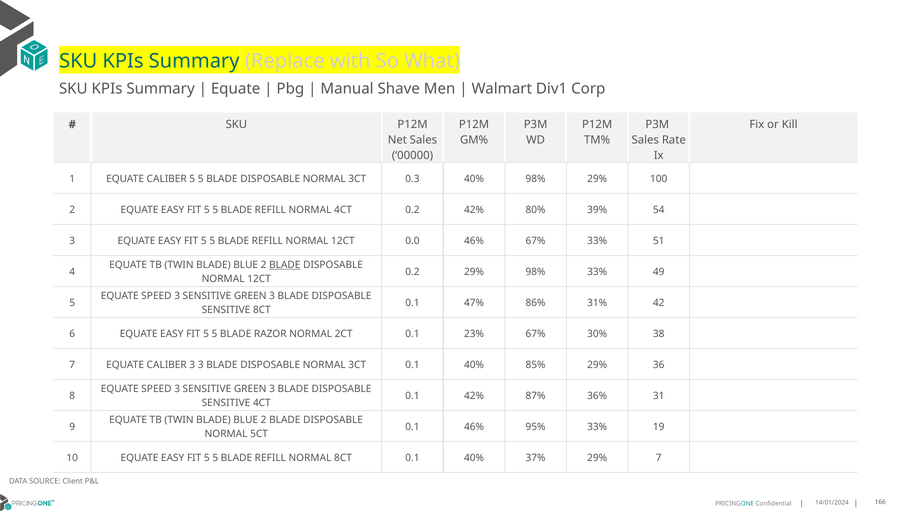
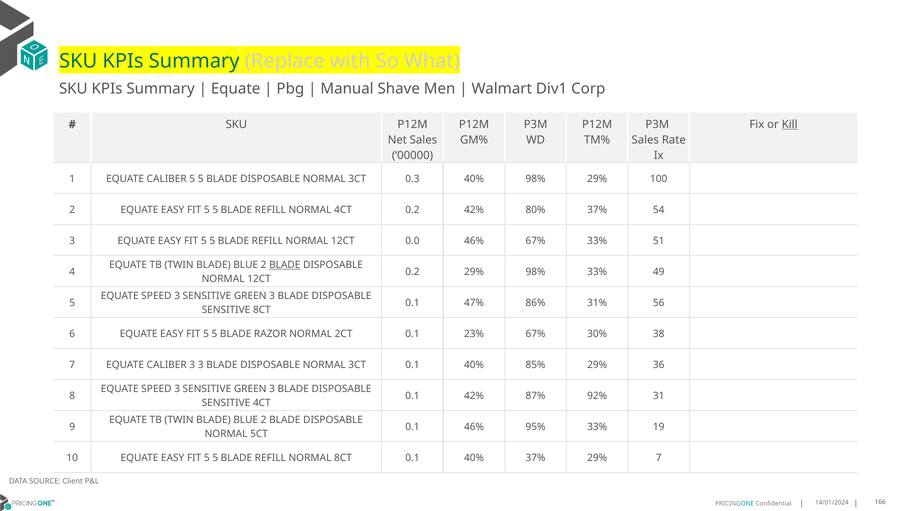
Kill underline: none -> present
80% 39%: 39% -> 37%
42: 42 -> 56
36%: 36% -> 92%
